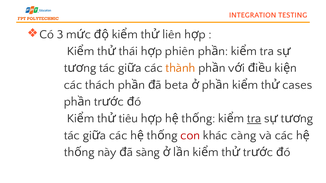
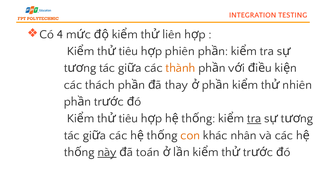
3: 3 -> 4
thái at (128, 51): thái -> tiêu
beta: beta -> thay
cases: cases -> nhiên
con colour: red -> orange
càng: càng -> nhân
này underline: none -> present
sàng: sàng -> toán
